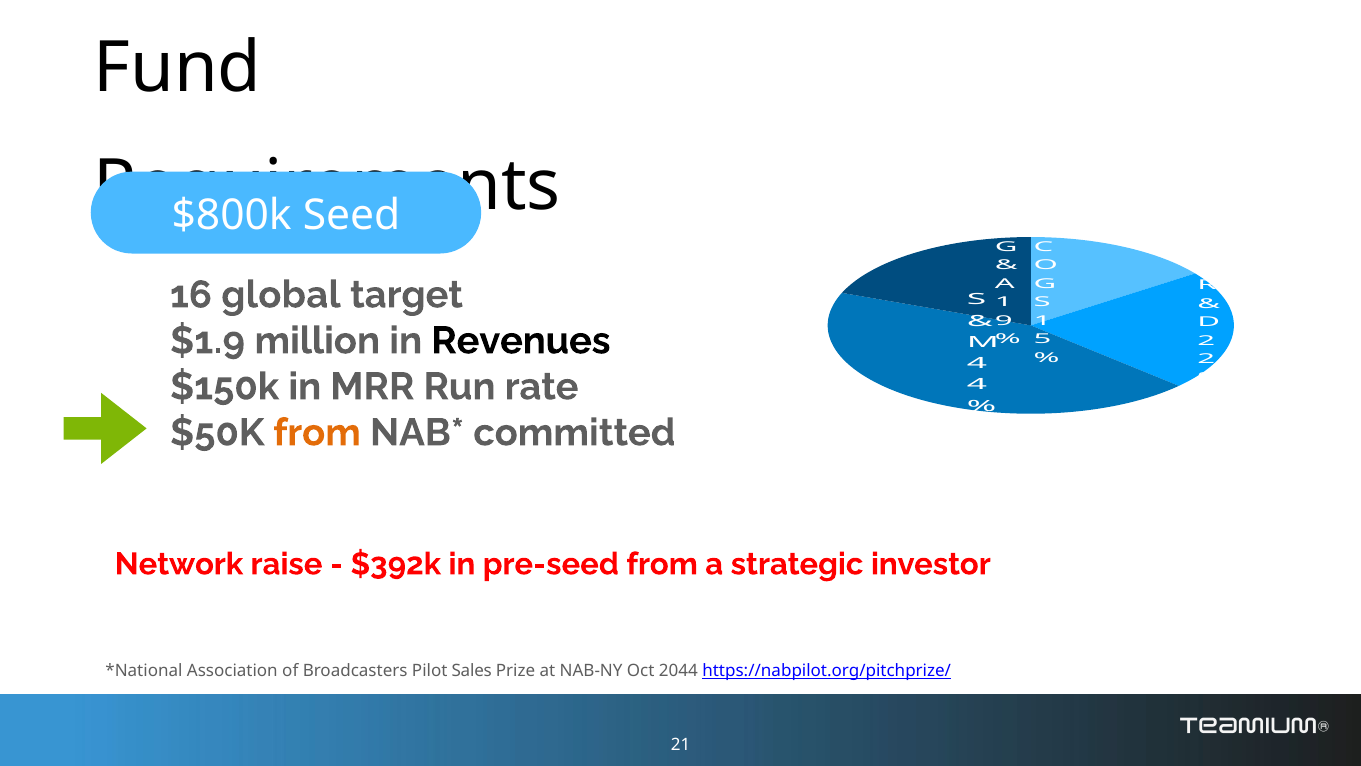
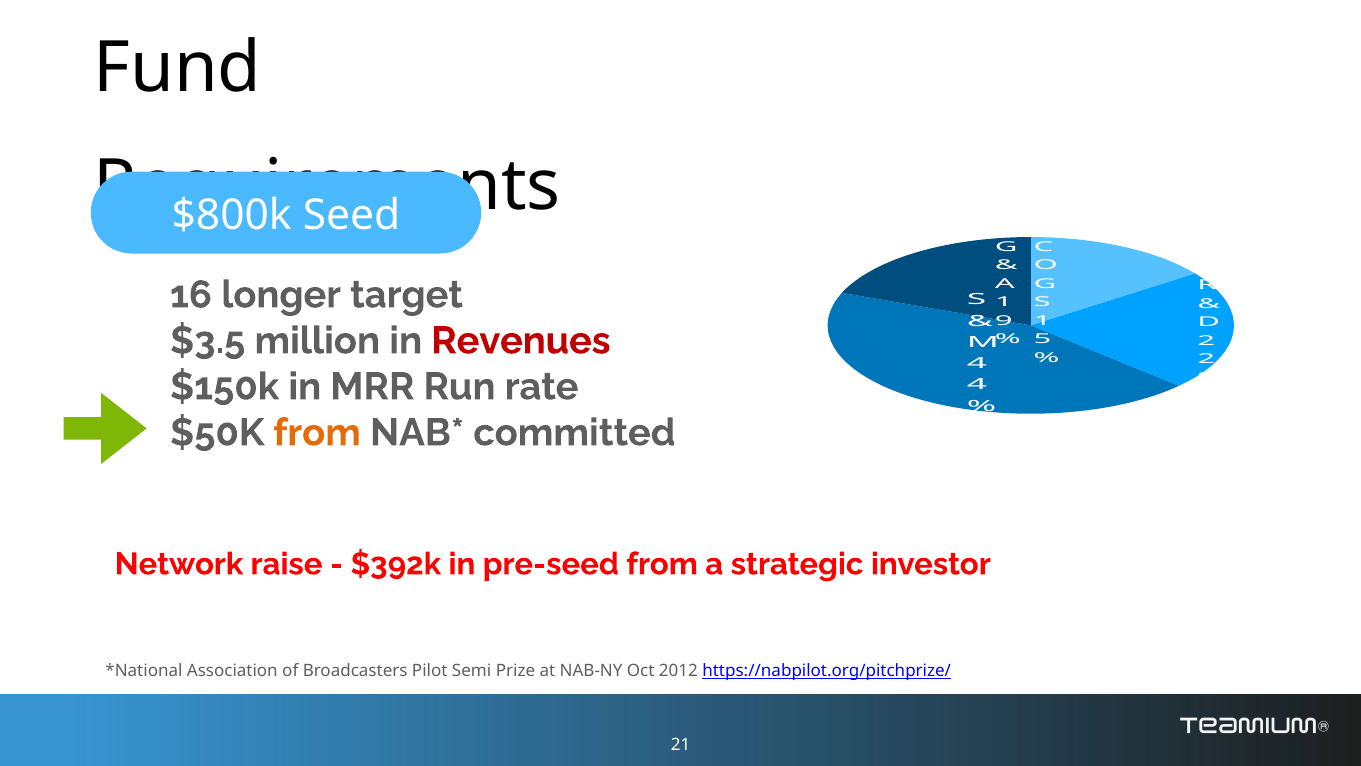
global: global -> longer
$1.9: $1.9 -> $3.5
Revenues colour: black -> red
Sales: Sales -> Semi
2044: 2044 -> 2012
